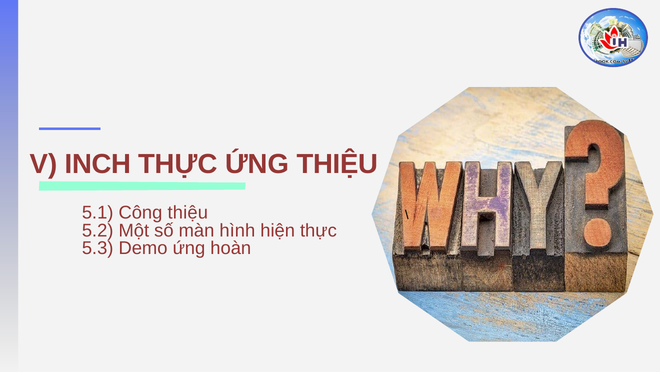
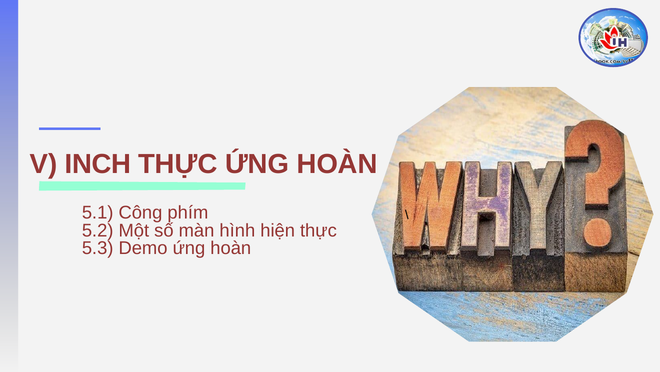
THỰC ỨNG THIỆU: THIỆU -> HOÀN
Công thiệu: thiệu -> phím
